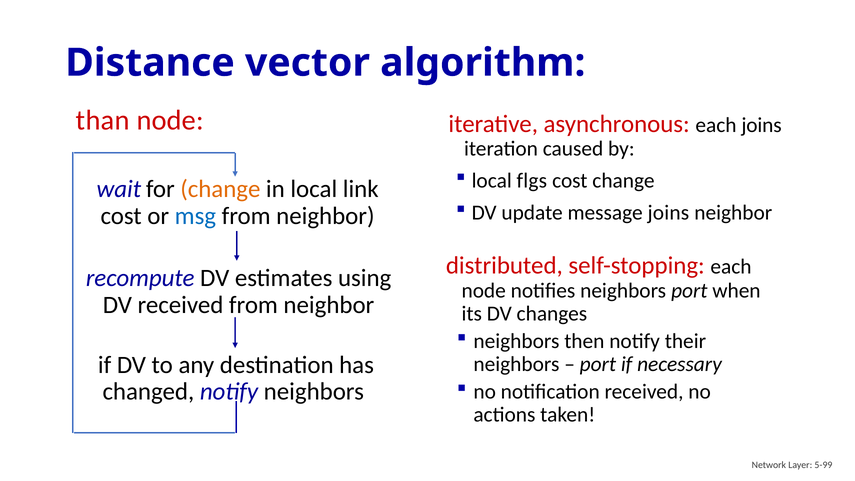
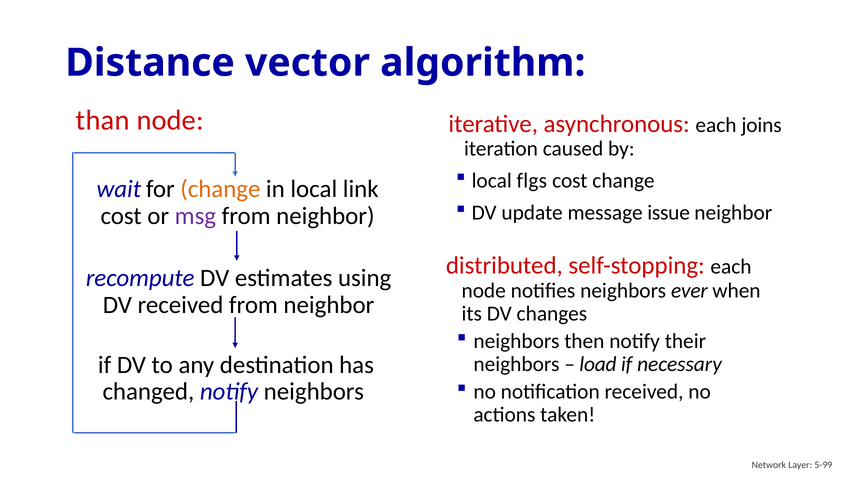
message joins: joins -> issue
msg colour: blue -> purple
neighbors port: port -> ever
port at (598, 364): port -> load
